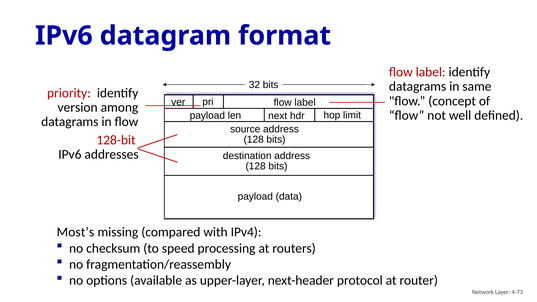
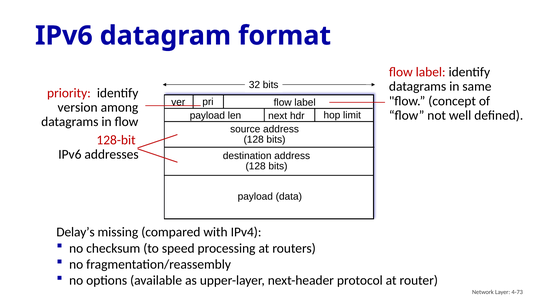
Most’s: Most’s -> Delay’s
